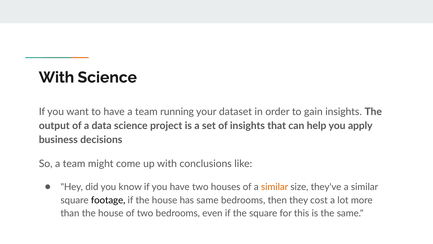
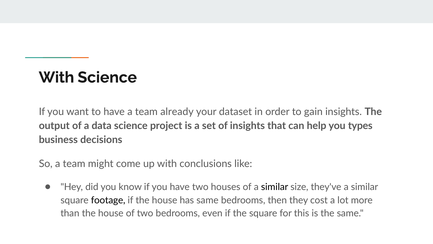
running: running -> already
apply: apply -> types
similar at (275, 187) colour: orange -> black
